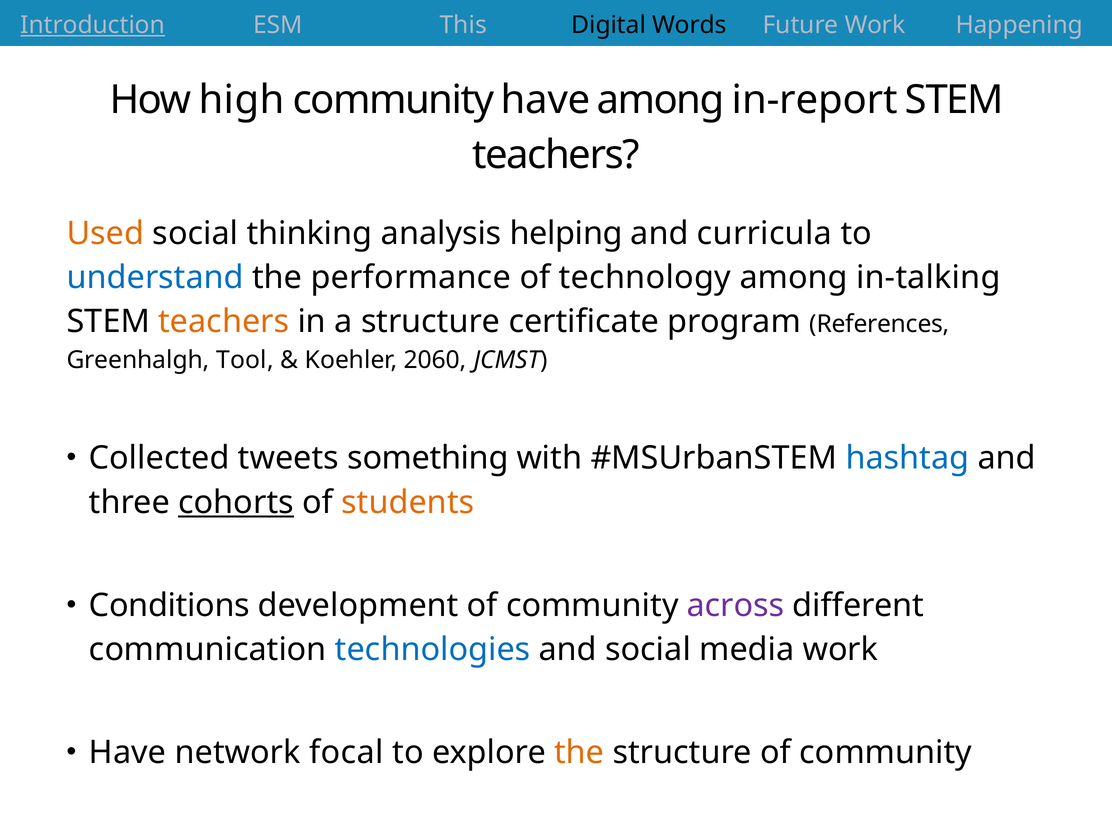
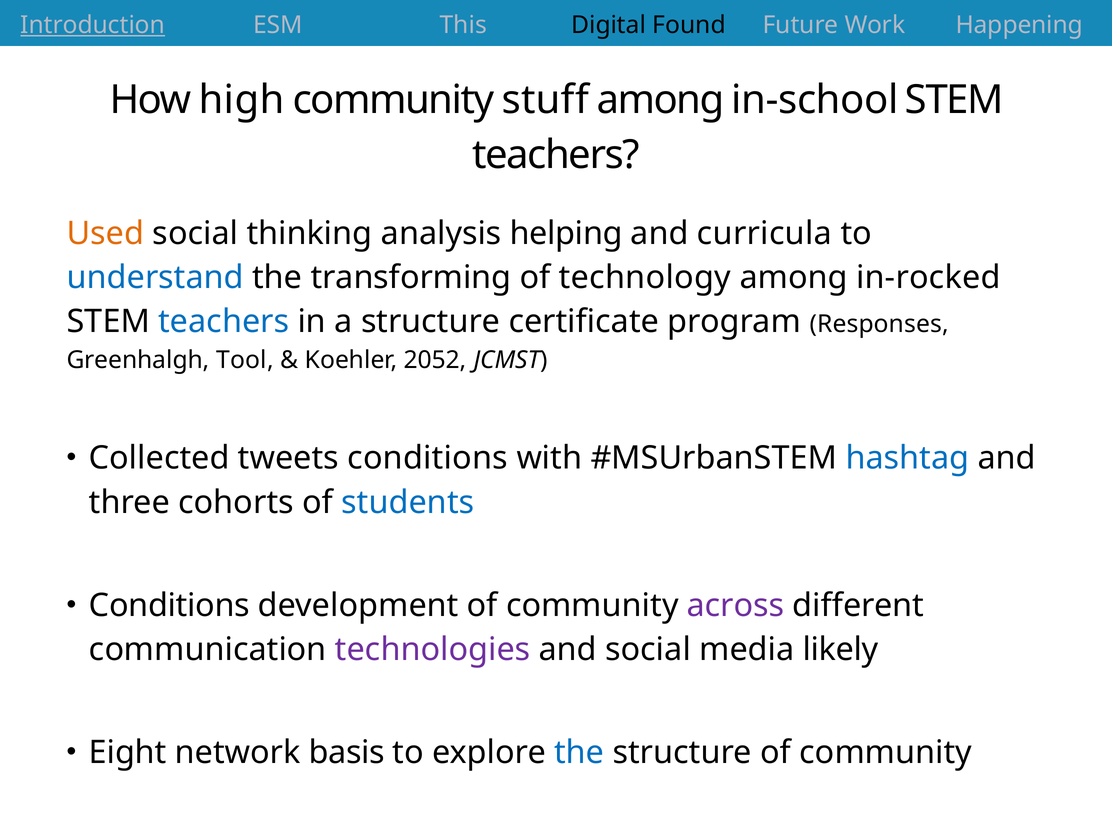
Words: Words -> Found
community have: have -> stuff
in-report: in-report -> in-school
performance: performance -> transforming
in-talking: in-talking -> in-rocked
teachers at (224, 322) colour: orange -> blue
References: References -> Responses
2060: 2060 -> 2052
tweets something: something -> conditions
cohorts underline: present -> none
students colour: orange -> blue
technologies colour: blue -> purple
media work: work -> likely
Have at (128, 753): Have -> Eight
focal: focal -> basis
the at (579, 753) colour: orange -> blue
